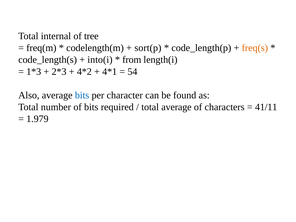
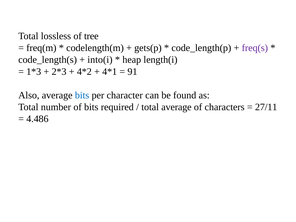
internal: internal -> lossless
sort(p: sort(p -> gets(p
freq(s colour: orange -> purple
from: from -> heap
54: 54 -> 91
41/11: 41/11 -> 27/11
1.979: 1.979 -> 4.486
